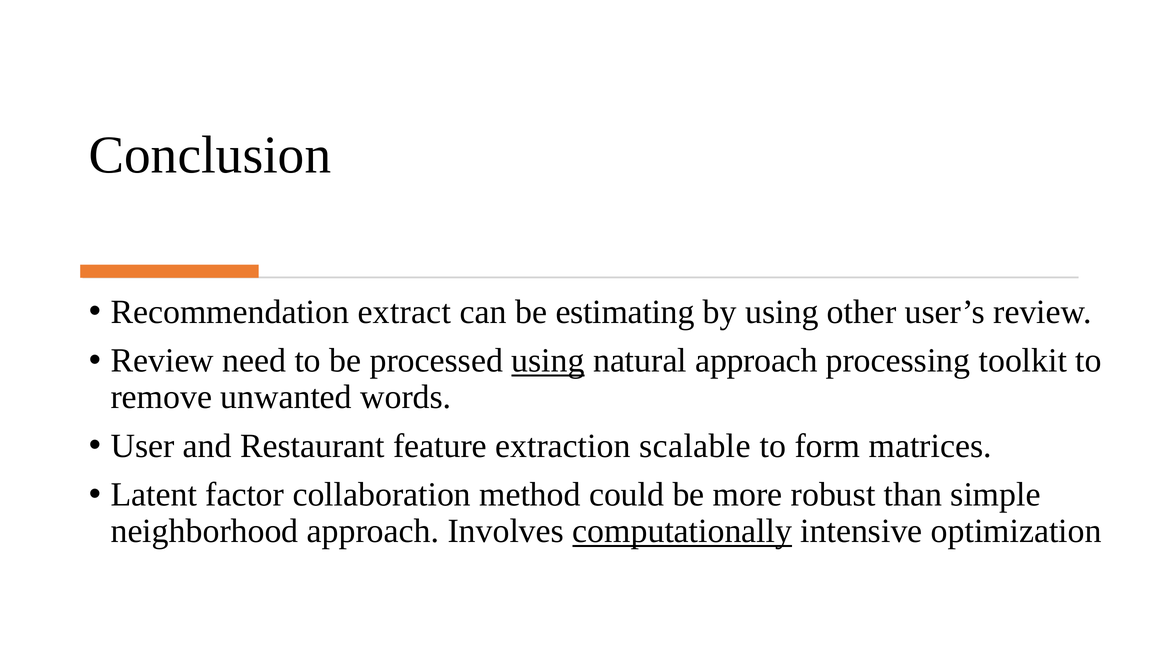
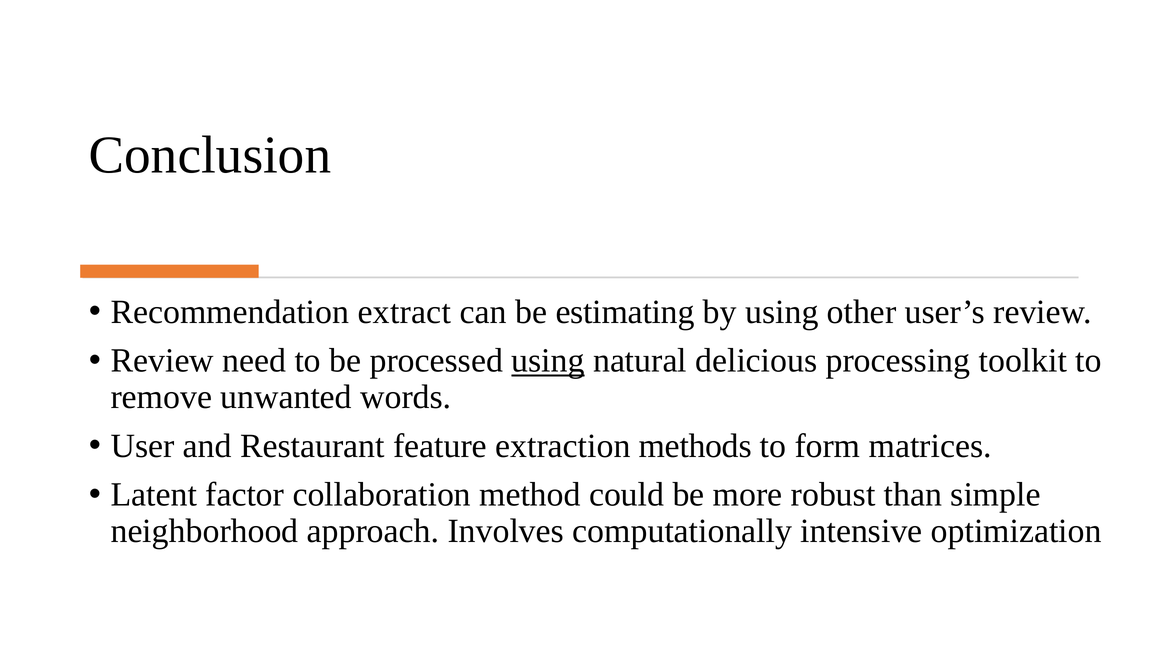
natural approach: approach -> delicious
scalable: scalable -> methods
computationally underline: present -> none
